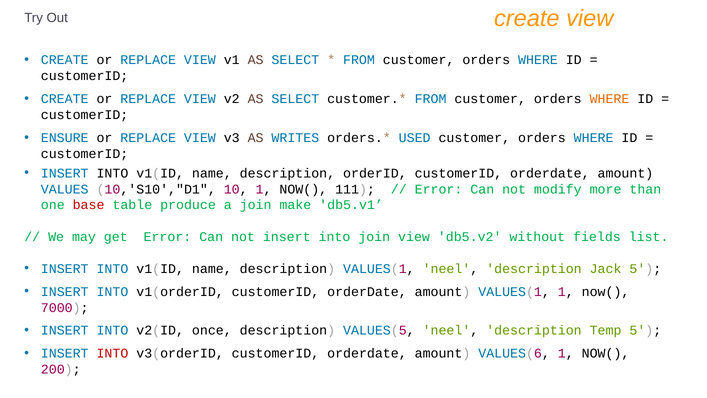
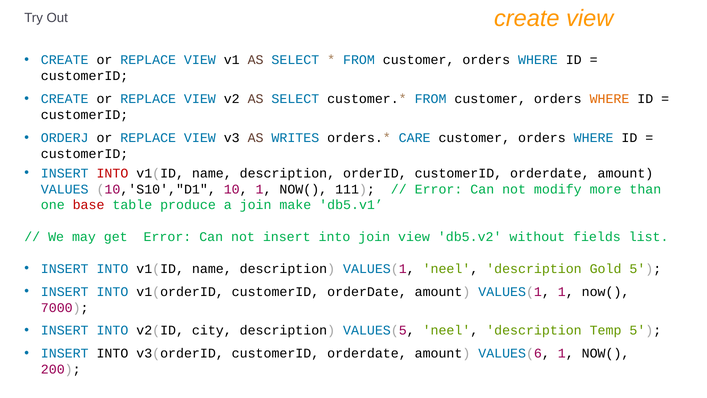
ENSURE: ENSURE -> ORDERJ
USED: USED -> CARE
INTO at (112, 173) colour: black -> red
Jack: Jack -> Gold
once: once -> city
INTO at (112, 353) colour: red -> black
